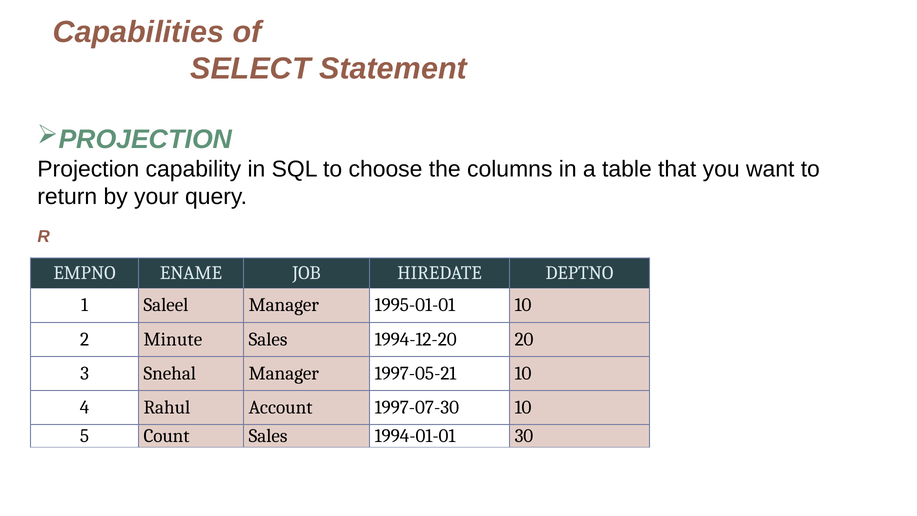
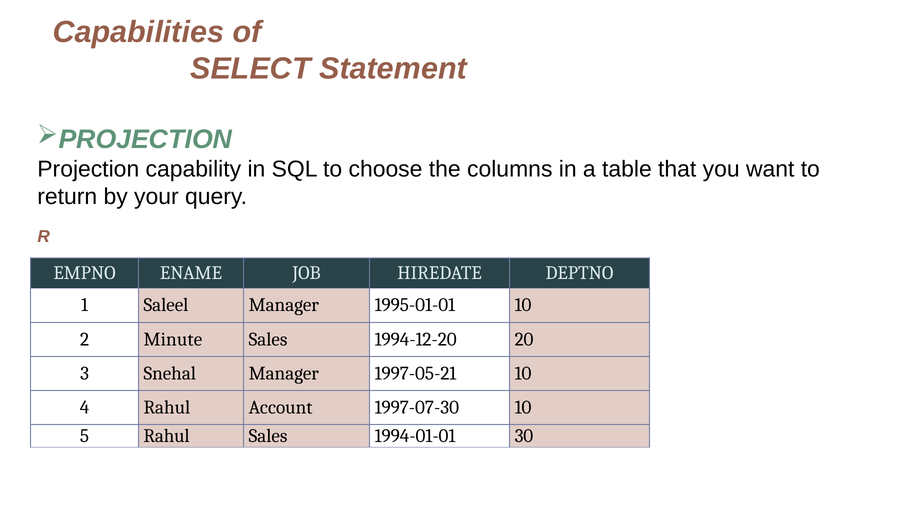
5 Count: Count -> Rahul
